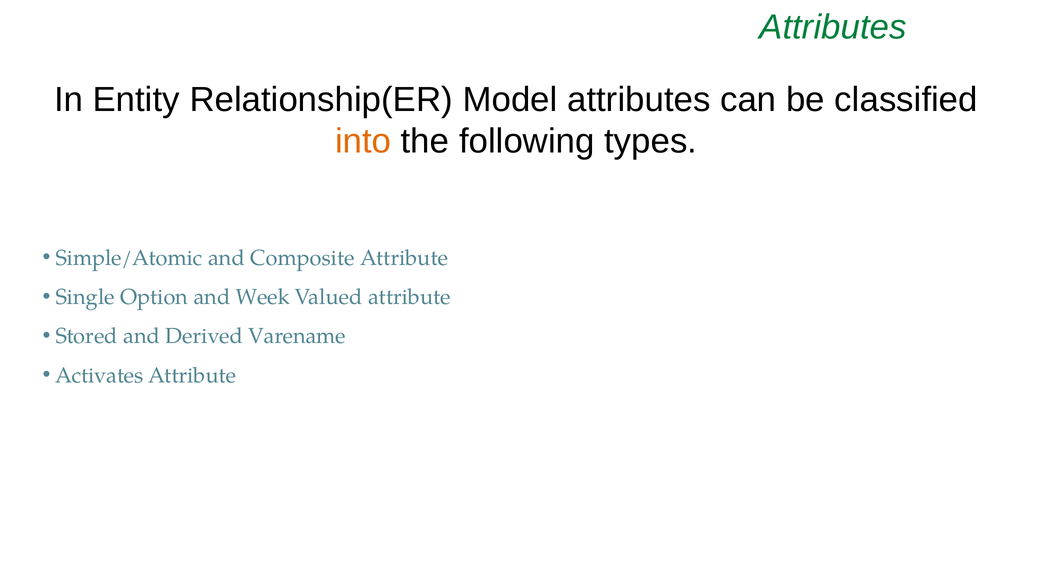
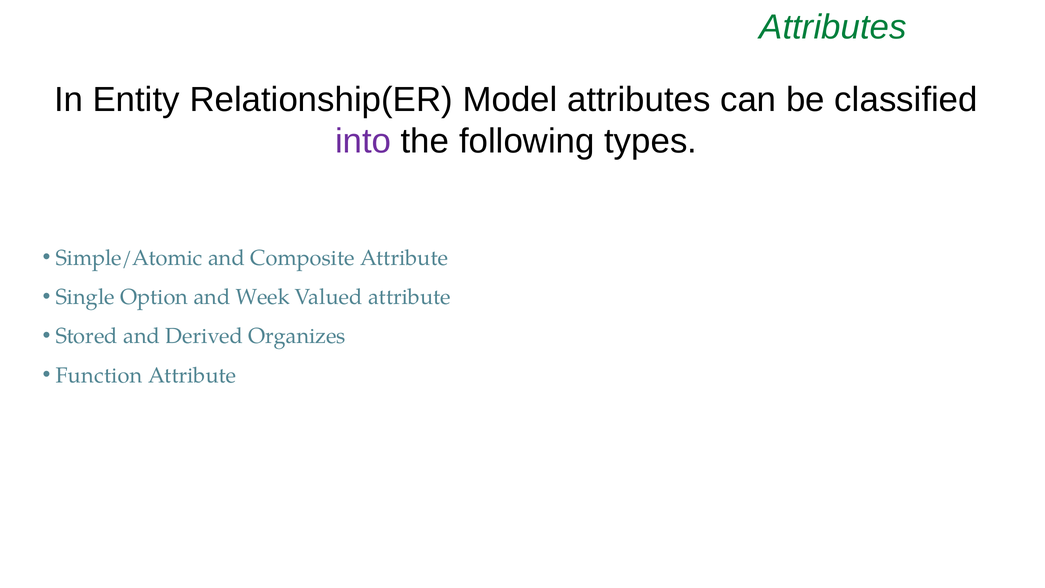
into colour: orange -> purple
Varename: Varename -> Organizes
Activates: Activates -> Function
